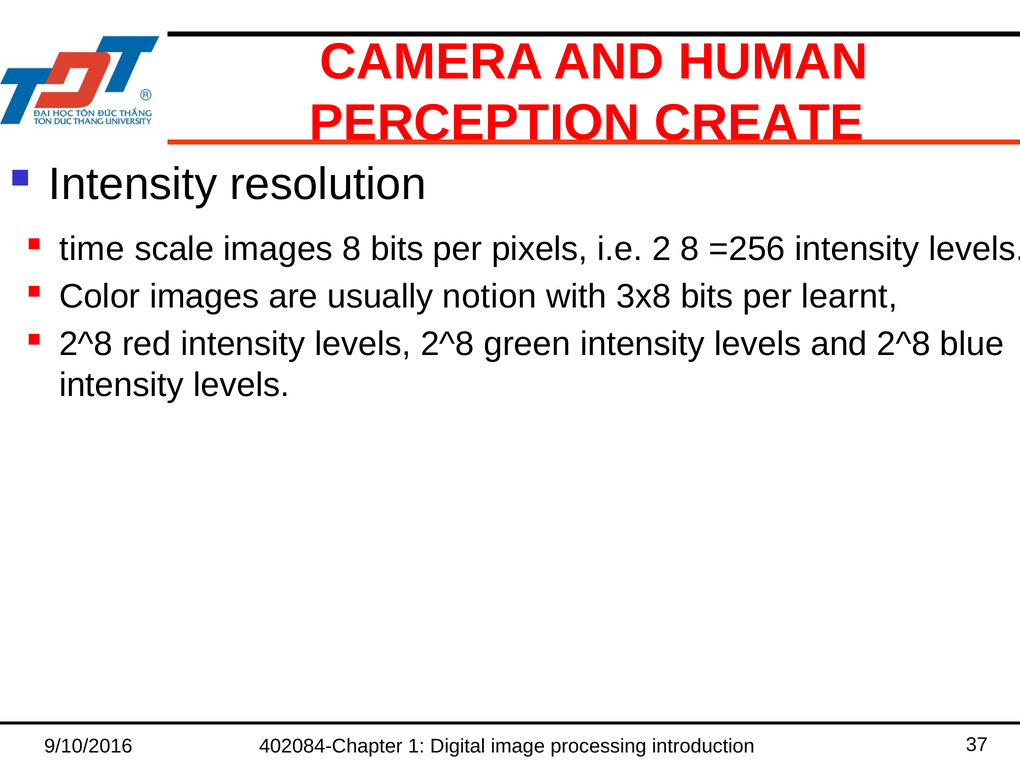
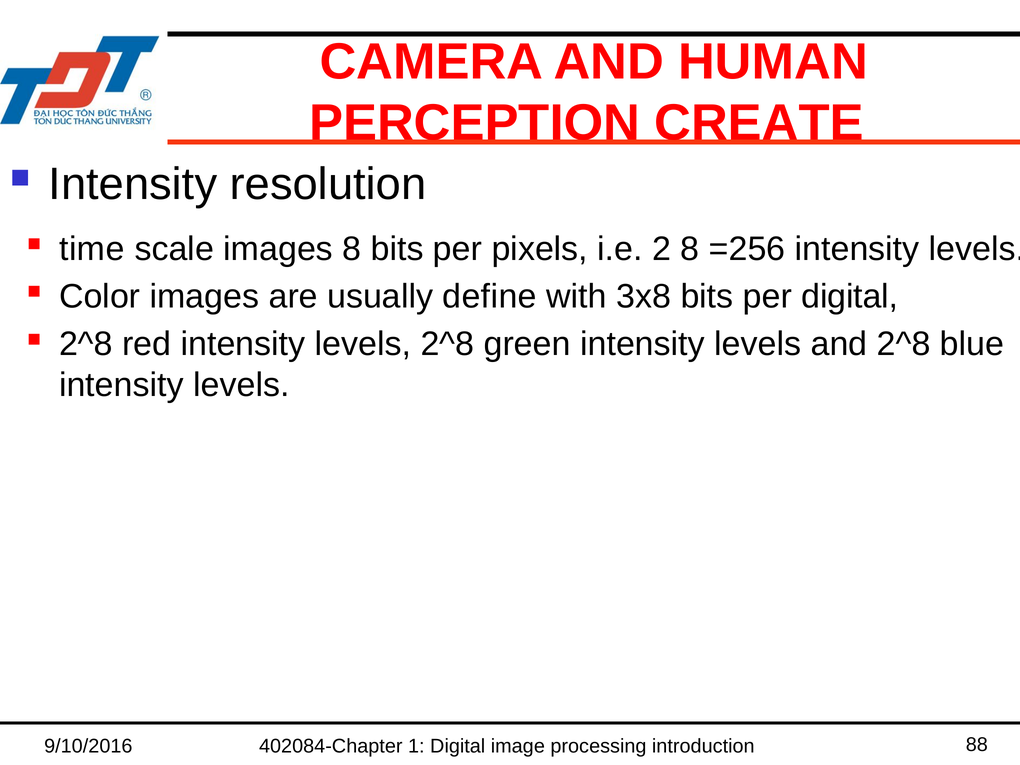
notion: notion -> define
per learnt: learnt -> digital
37: 37 -> 88
